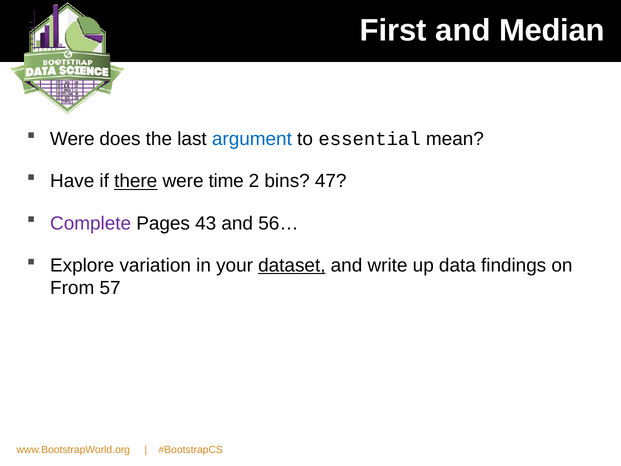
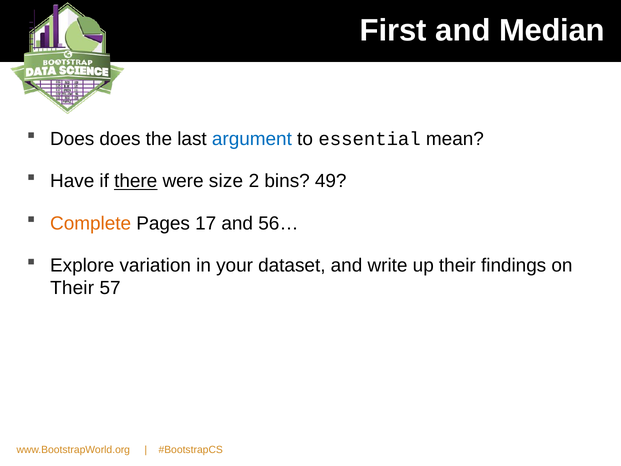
Were at (72, 139): Were -> Does
time: time -> size
47: 47 -> 49
Complete colour: purple -> orange
43: 43 -> 17
dataset underline: present -> none
up data: data -> their
From at (72, 288): From -> Their
